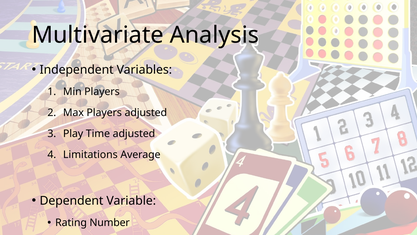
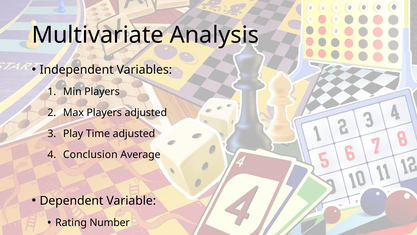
Limitations: Limitations -> Conclusion
